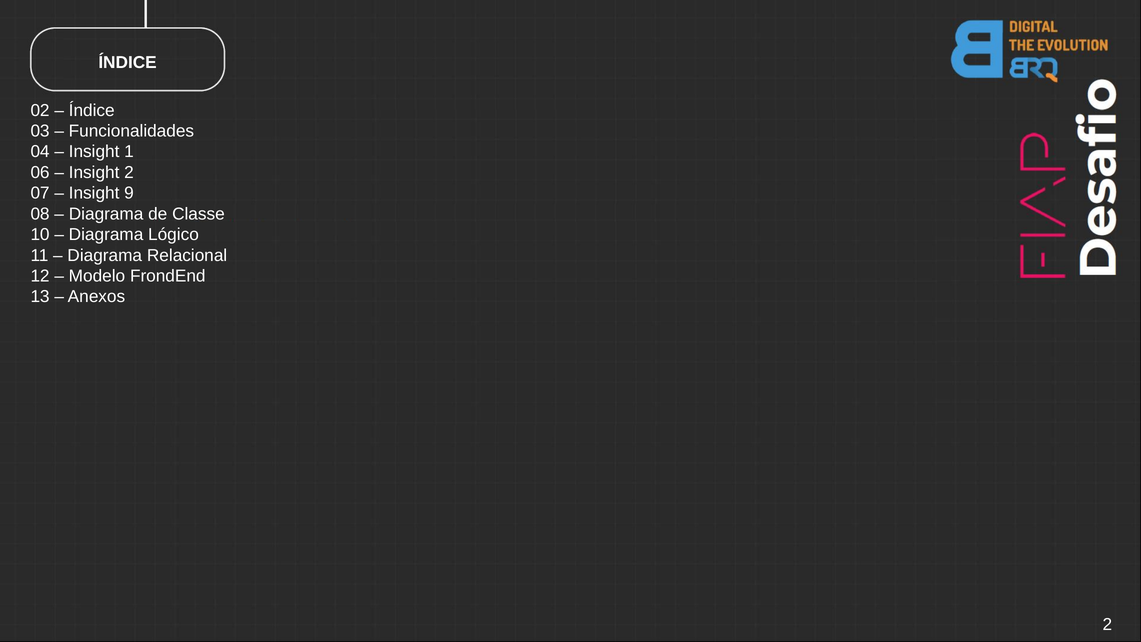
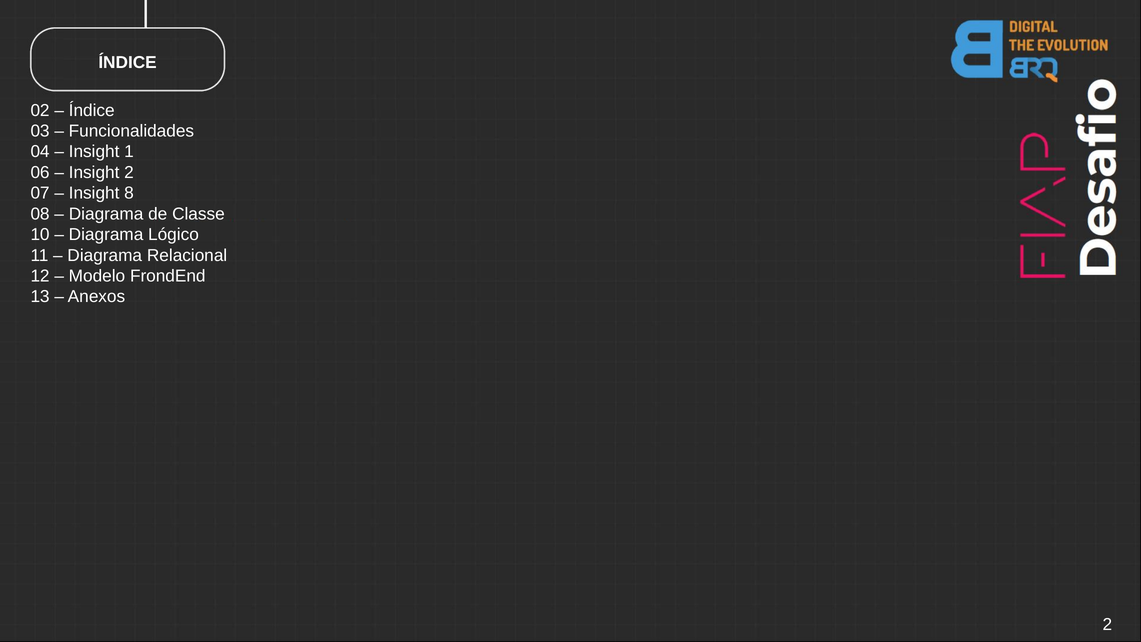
9: 9 -> 8
